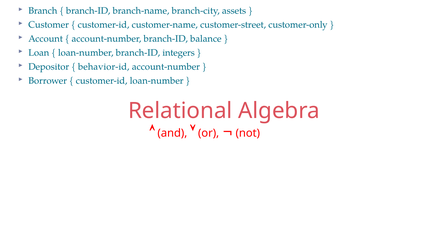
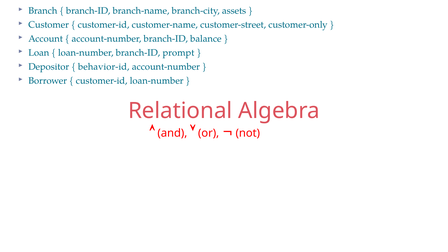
integers: integers -> prompt
